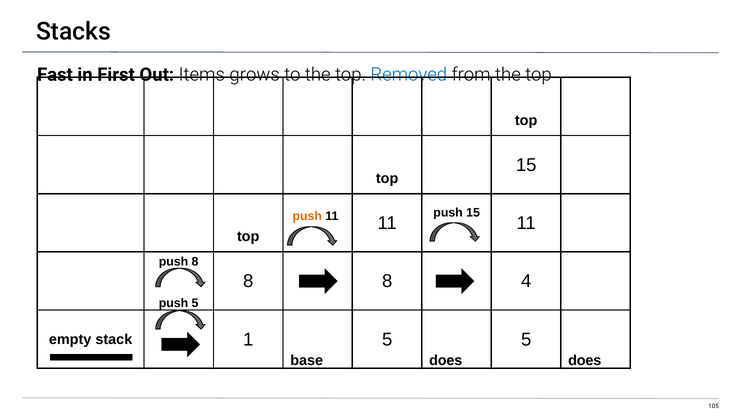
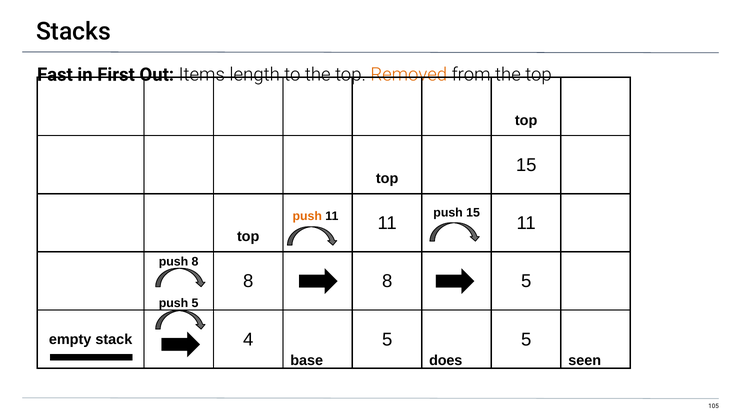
grows: grows -> length
Removed colour: blue -> orange
8 4: 4 -> 5
1: 1 -> 4
does at (585, 360): does -> seen
